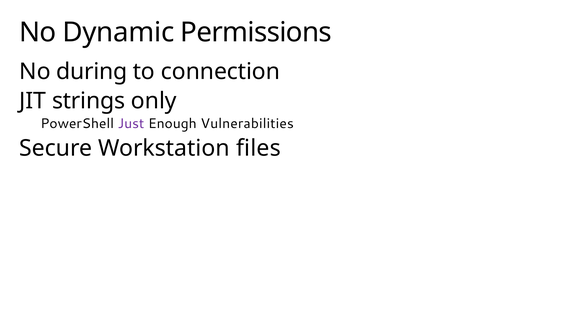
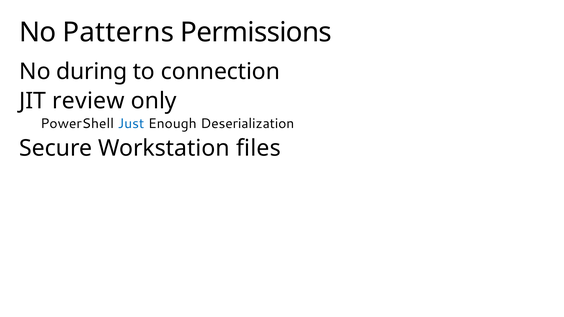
Dynamic: Dynamic -> Patterns
strings: strings -> review
Just colour: purple -> blue
Vulnerabilities: Vulnerabilities -> Deserialization
